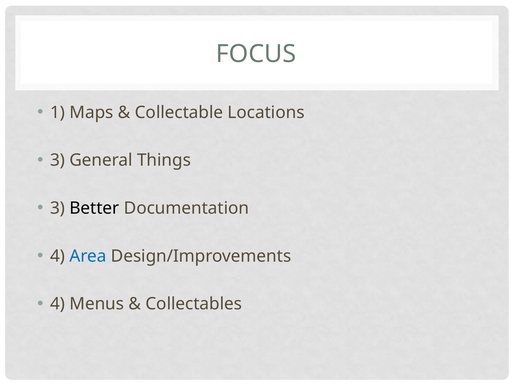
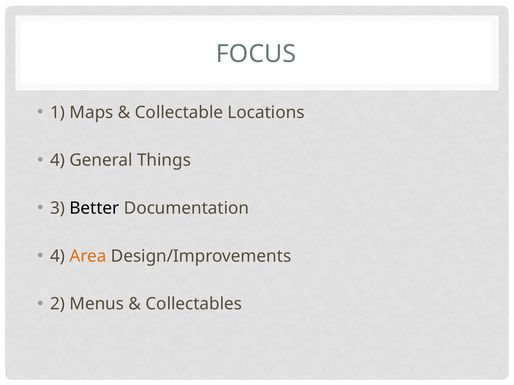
3 at (58, 161): 3 -> 4
Area colour: blue -> orange
4 at (58, 304): 4 -> 2
